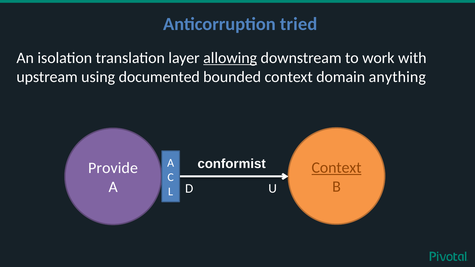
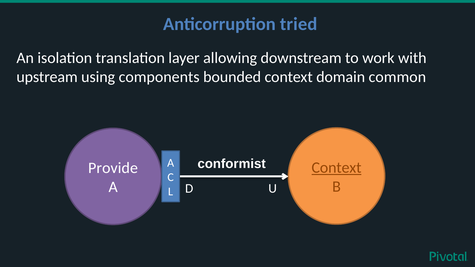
allowing underline: present -> none
documented: documented -> components
anything: anything -> common
